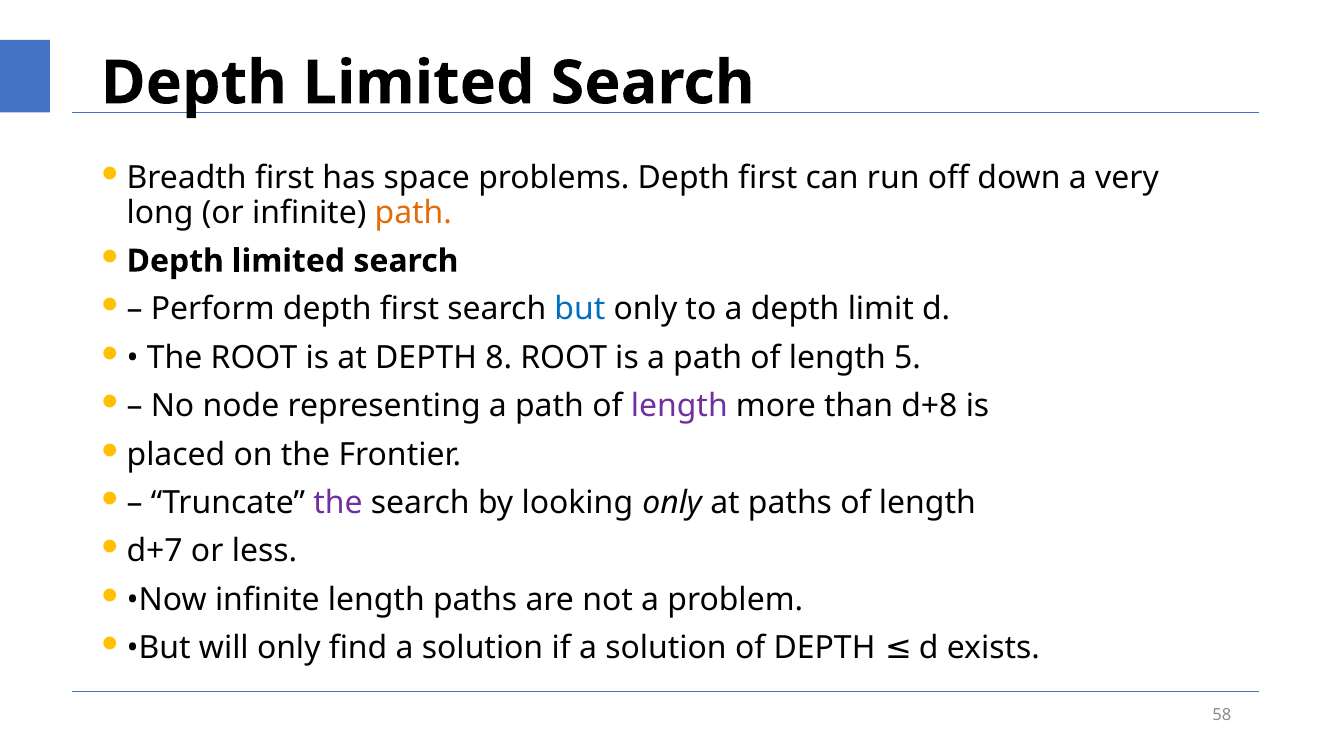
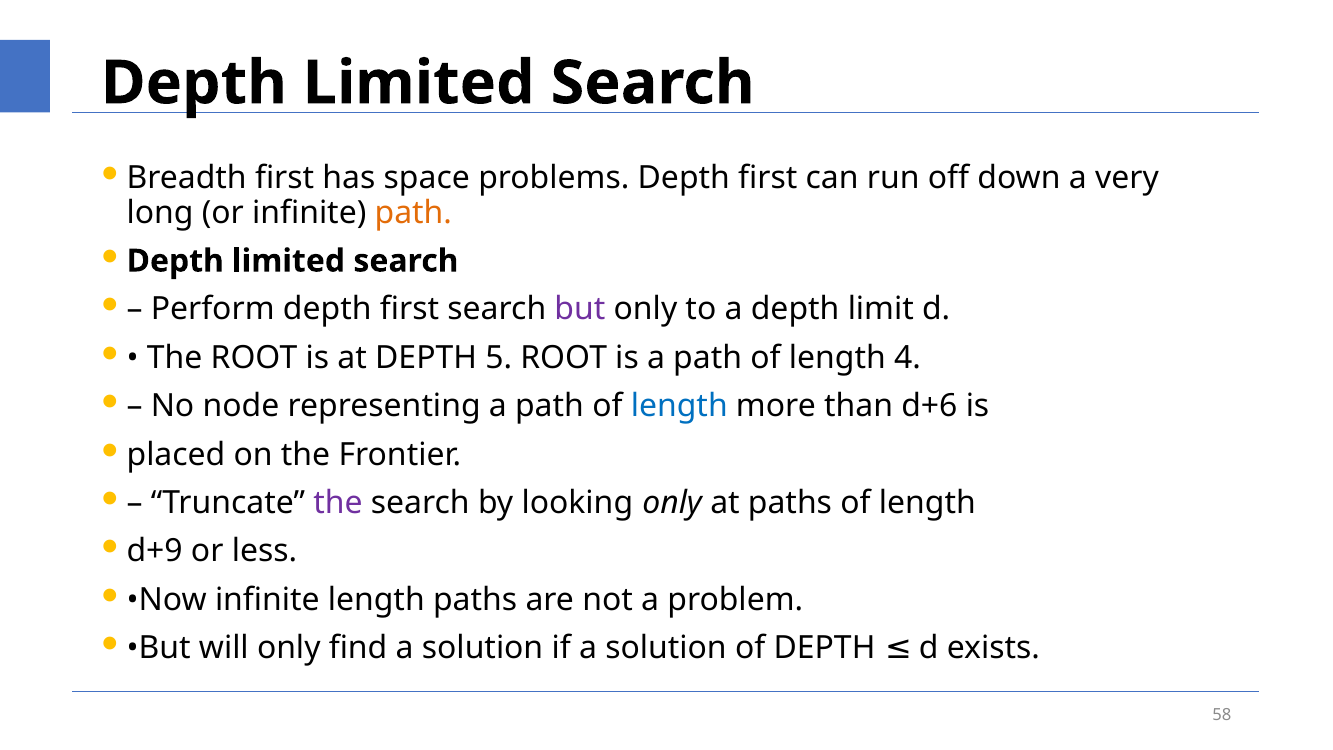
but at (580, 309) colour: blue -> purple
8: 8 -> 5
5: 5 -> 4
length at (679, 406) colour: purple -> blue
d+8: d+8 -> d+6
d+7: d+7 -> d+9
